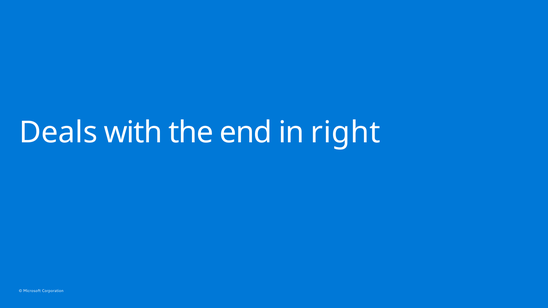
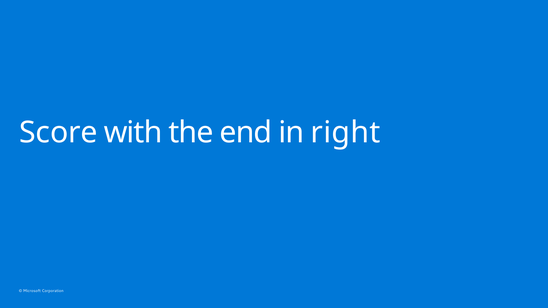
Deals: Deals -> Score
